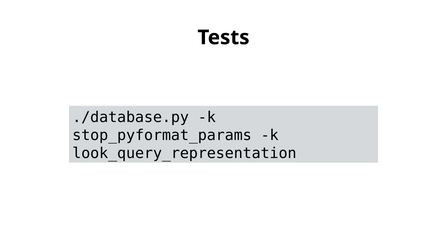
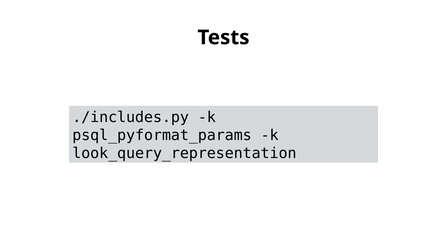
./database.py: ./database.py -> ./includes.py
stop_pyformat_params: stop_pyformat_params -> psql_pyformat_params
